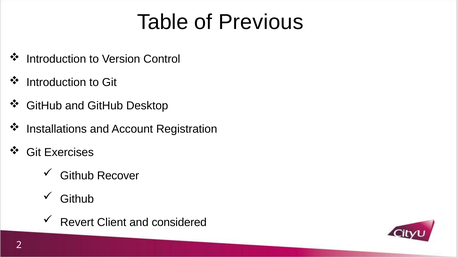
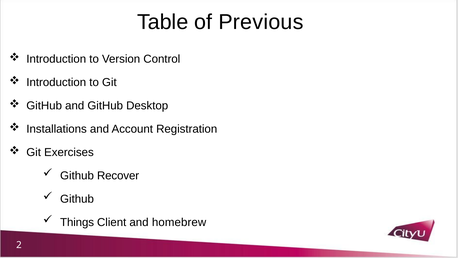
Revert: Revert -> Things
considered: considered -> homebrew
